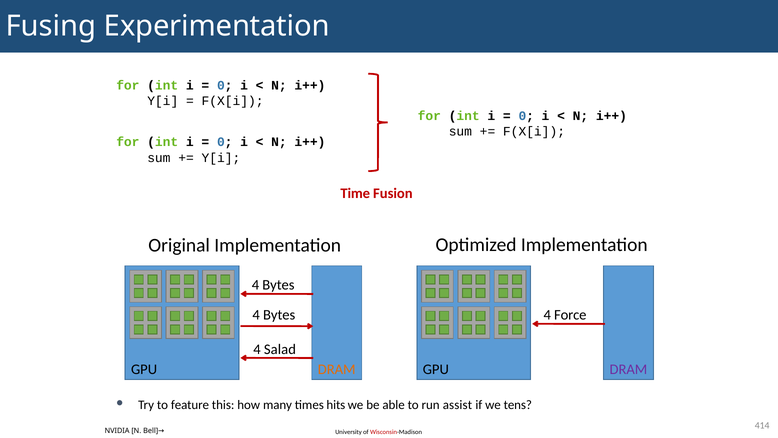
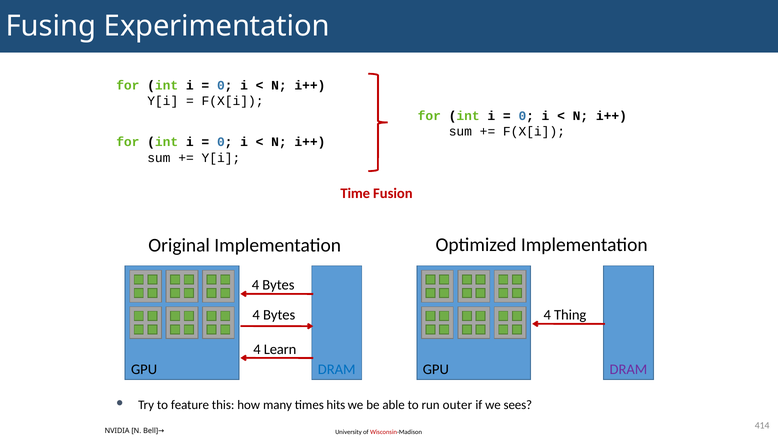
Force: Force -> Thing
Salad: Salad -> Learn
DRAM at (337, 369) colour: orange -> blue
assist: assist -> outer
tens: tens -> sees
